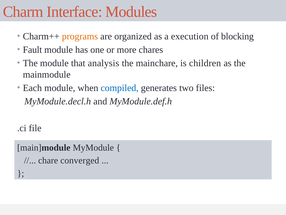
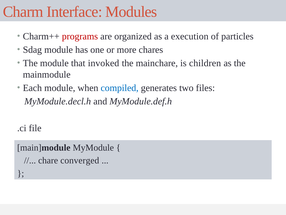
programs colour: orange -> red
blocking: blocking -> particles
Fault: Fault -> Sdag
analysis: analysis -> invoked
